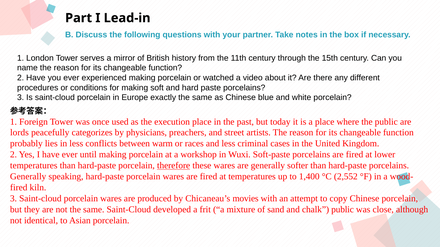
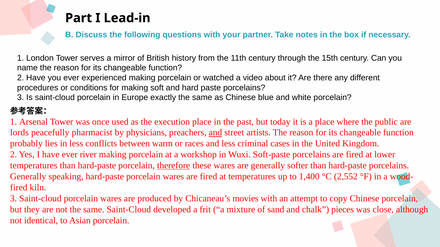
Foreign: Foreign -> Arsenal
categorizes: categorizes -> pharmacist
and at (215, 133) underline: none -> present
until: until -> river
chalk public: public -> pieces
